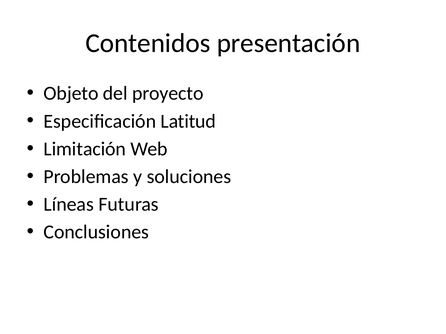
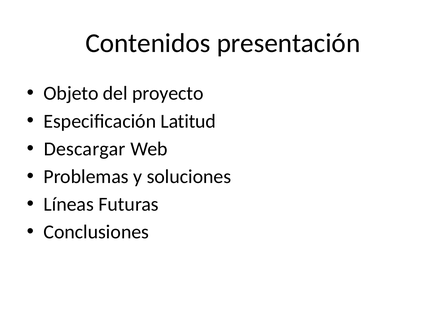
Limitación: Limitación -> Descargar
